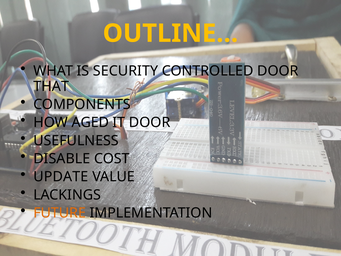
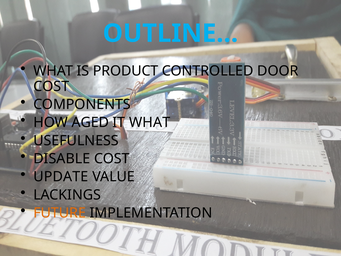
OUTLINE… colour: yellow -> light blue
SECURITY: SECURITY -> PRODUCT
THAT at (51, 86): THAT -> COST
IT DOOR: DOOR -> WHAT
